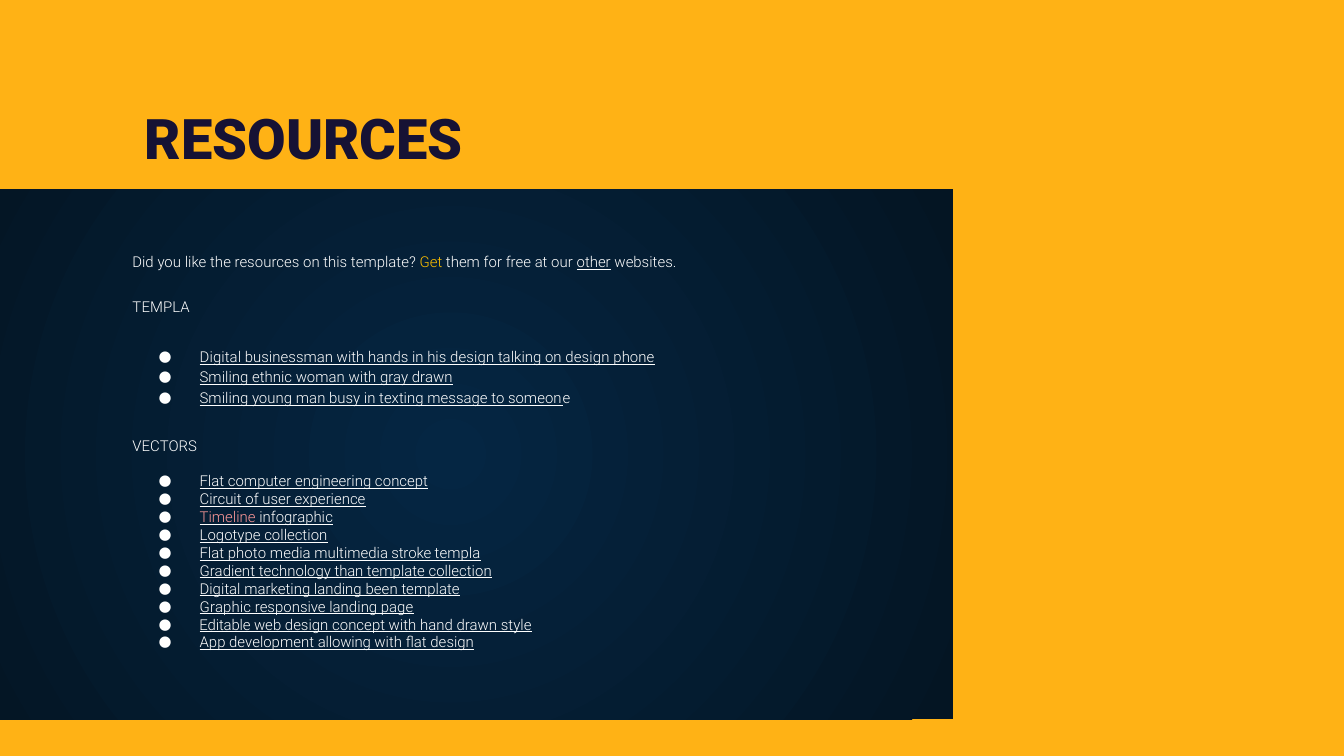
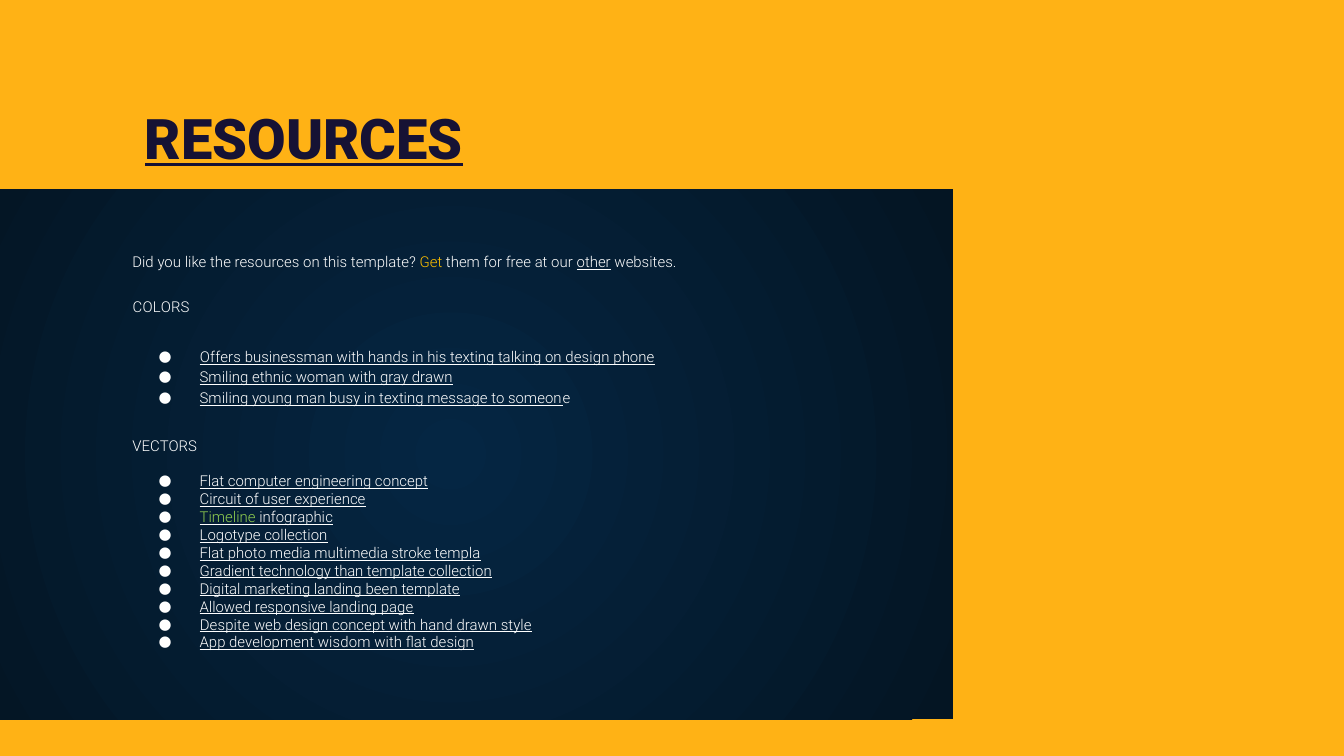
RESOURCES at (304, 141) underline: none -> present
TEMPLA at (161, 307): TEMPLA -> COLORS
Digital at (220, 357): Digital -> Offers
his design: design -> texting
Timeline colour: pink -> light green
Graphic: Graphic -> Allowed
Editable: Editable -> Despite
allowing: allowing -> wisdom
